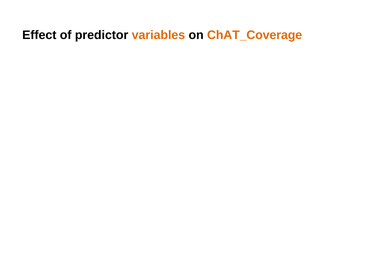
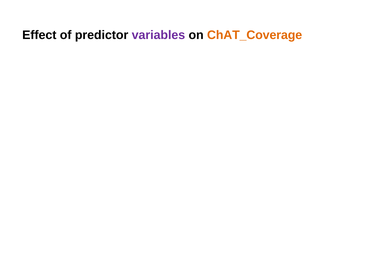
variables colour: orange -> purple
